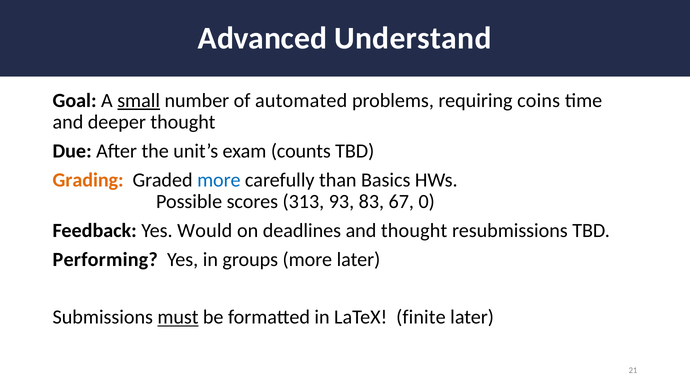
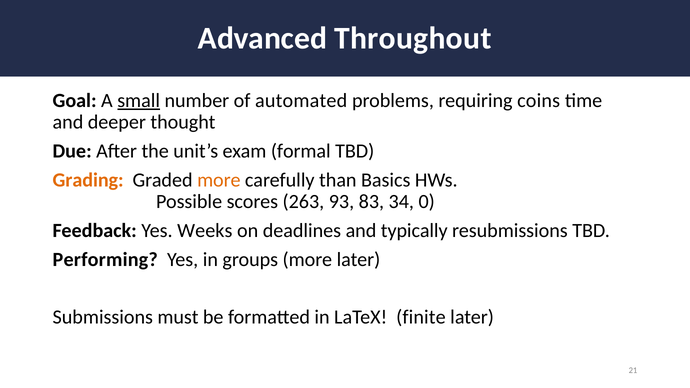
Understand: Understand -> Throughout
counts: counts -> formal
more at (219, 180) colour: blue -> orange
313: 313 -> 263
67: 67 -> 34
Would: Would -> Weeks
and thought: thought -> typically
must underline: present -> none
